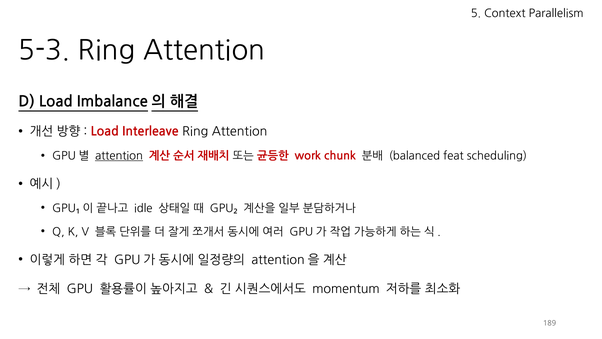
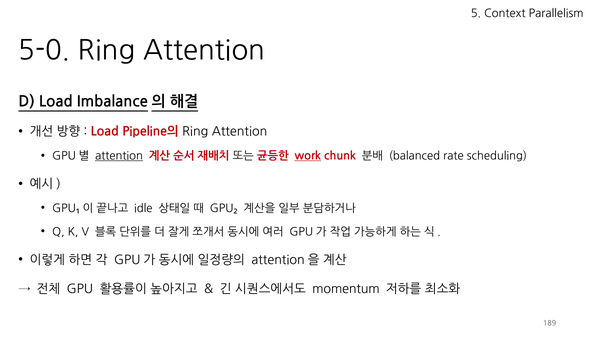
5-3: 5-3 -> 5-0
Interleave: Interleave -> Pipeline의
work underline: none -> present
feat: feat -> rate
